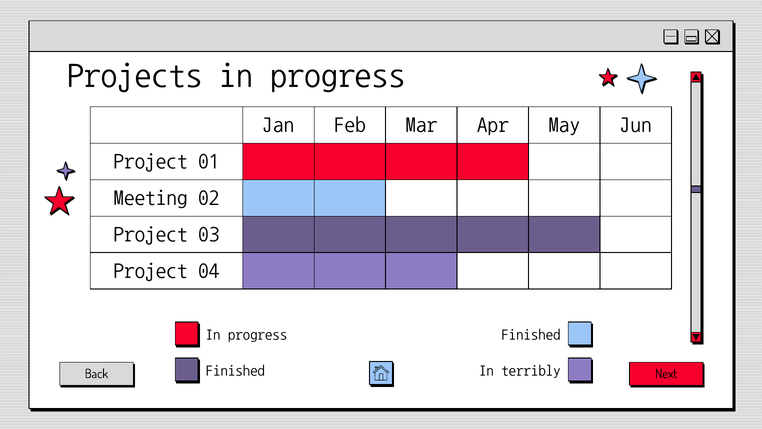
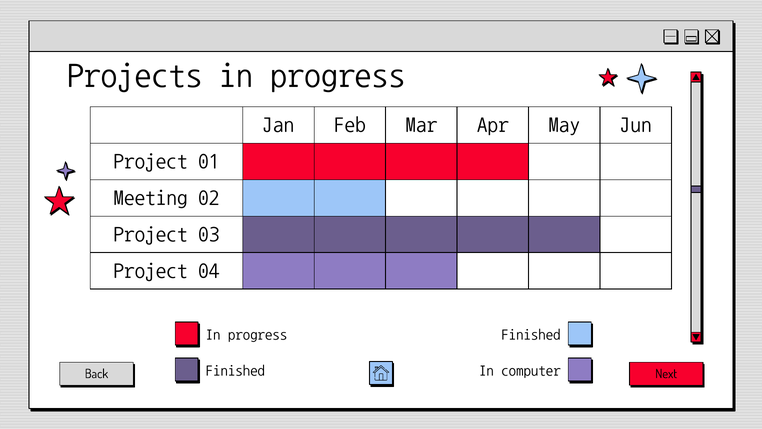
terribly: terribly -> computer
